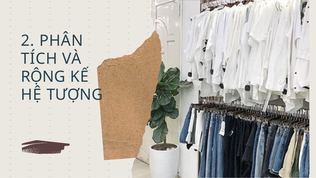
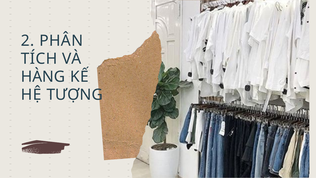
RỘNG: RỘNG -> HÀNG
